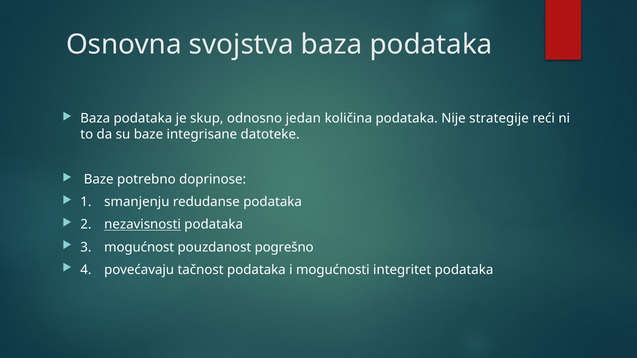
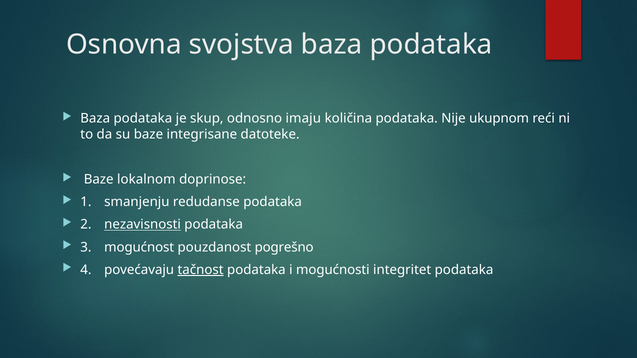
jedan: jedan -> imaju
strategije: strategije -> ukupnom
potrebno: potrebno -> lokalnom
tačnost underline: none -> present
